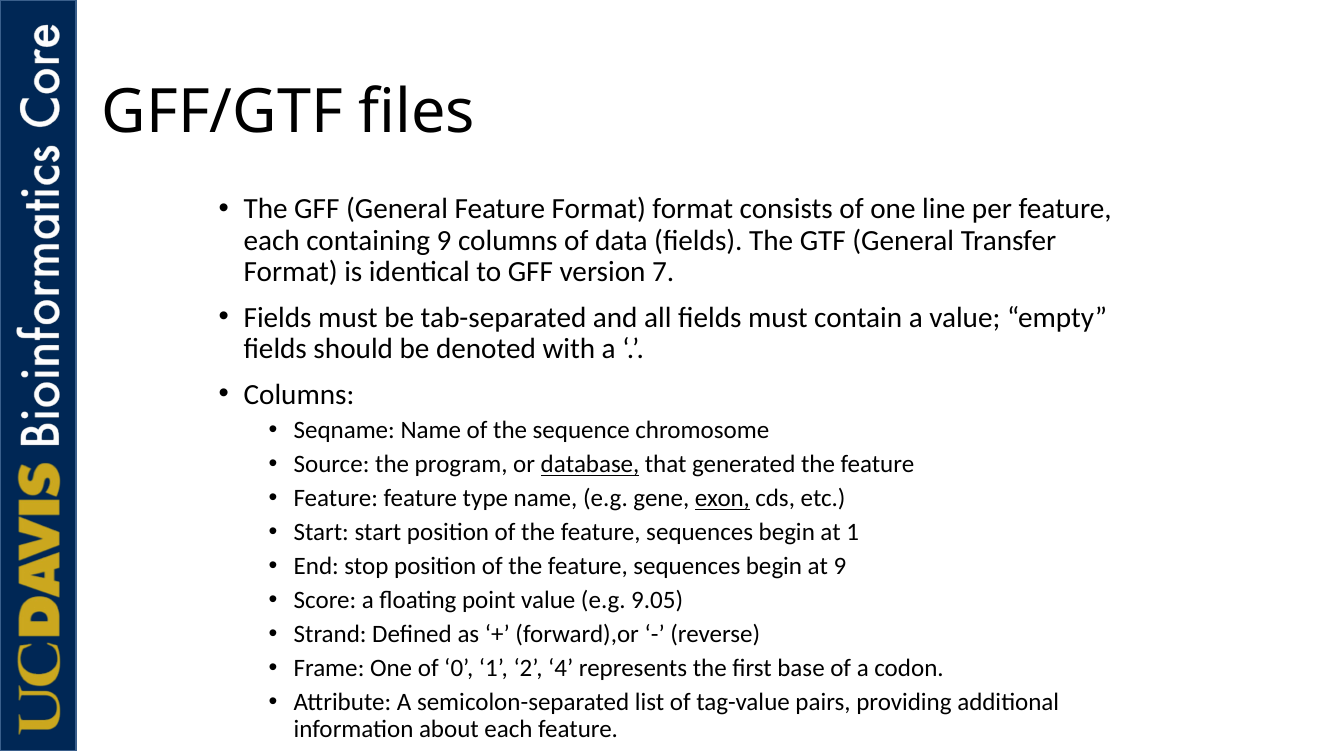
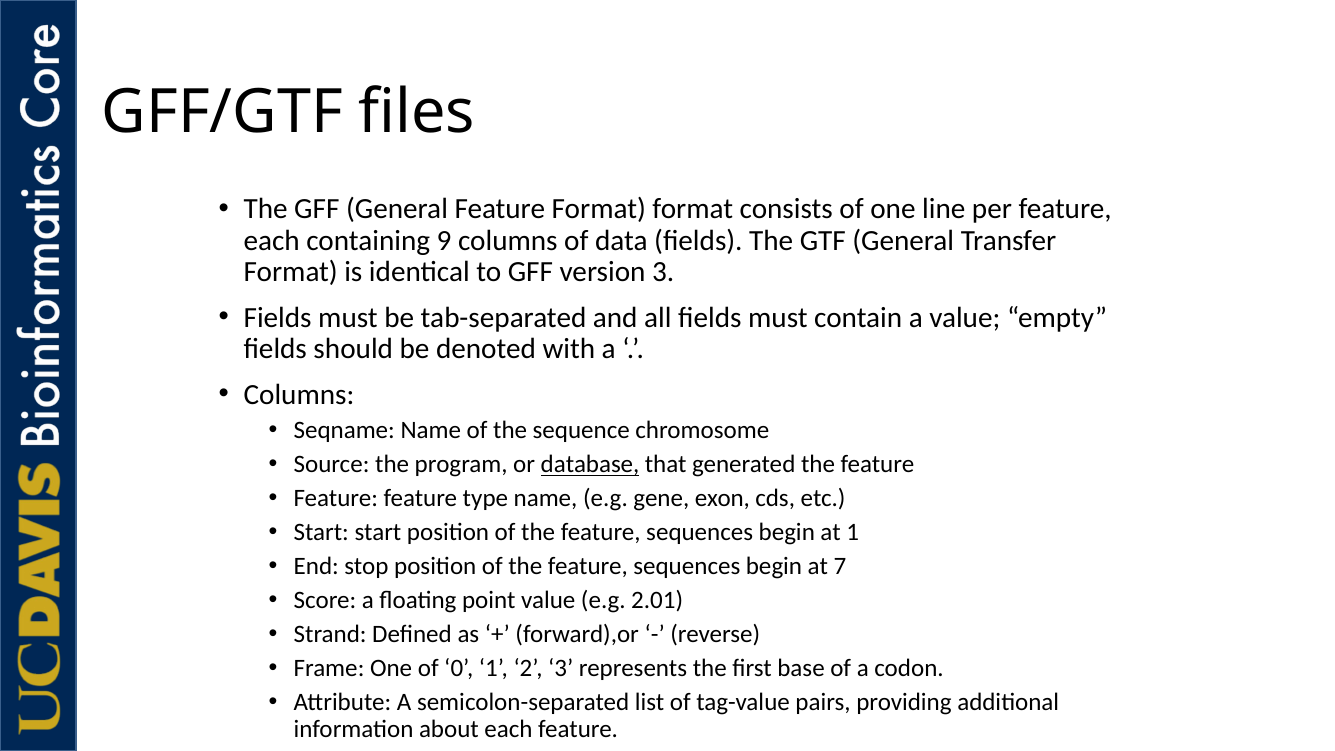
version 7: 7 -> 3
exon underline: present -> none
at 9: 9 -> 7
9.05: 9.05 -> 2.01
2 4: 4 -> 3
